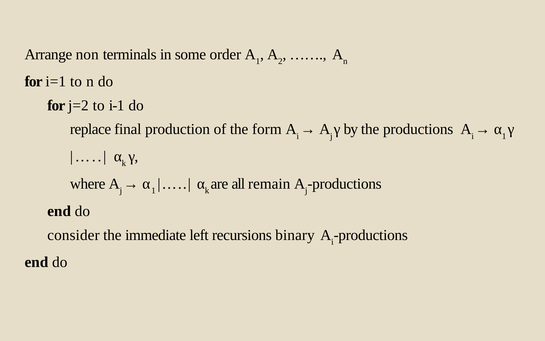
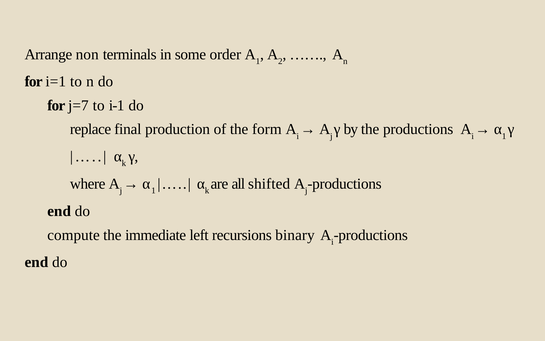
j=2: j=2 -> j=7
remain: remain -> shifted
consider: consider -> compute
